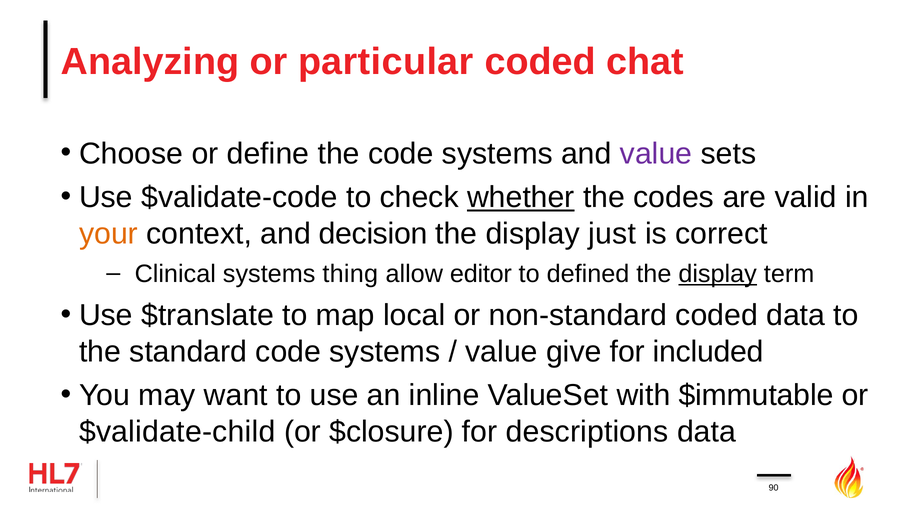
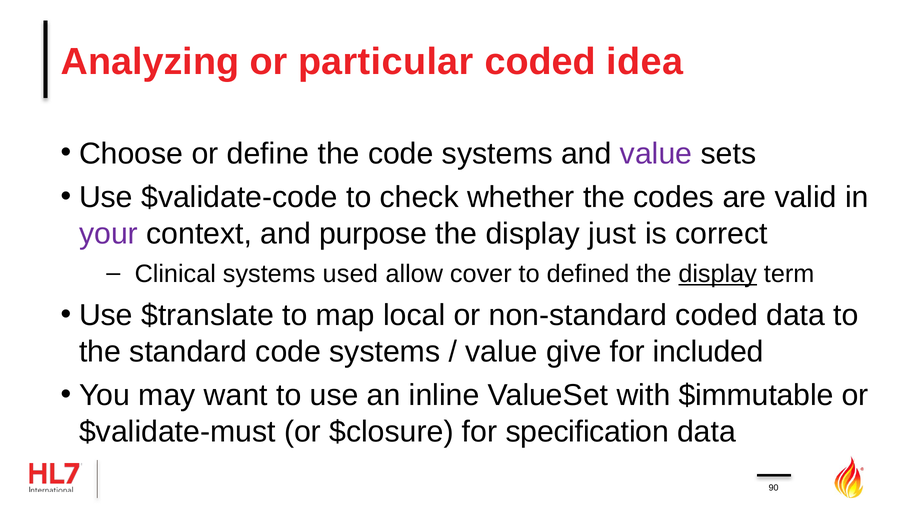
chat: chat -> idea
whether underline: present -> none
your colour: orange -> purple
decision: decision -> purpose
thing: thing -> used
editor: editor -> cover
$validate-child: $validate-child -> $validate-must
descriptions: descriptions -> specification
